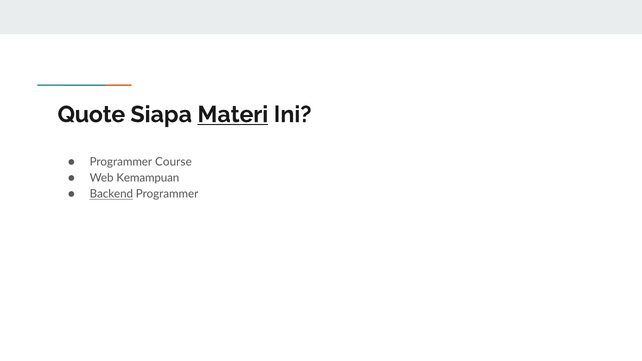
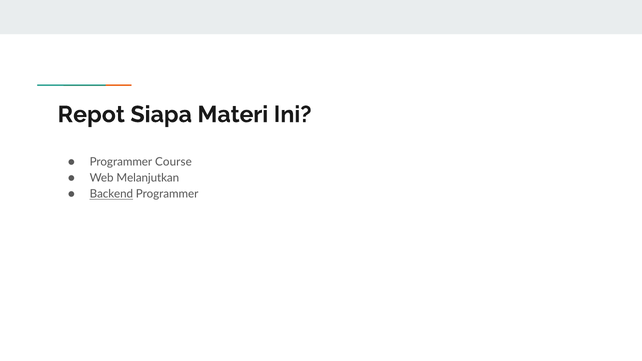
Quote: Quote -> Repot
Materi underline: present -> none
Kemampuan: Kemampuan -> Melanjutkan
